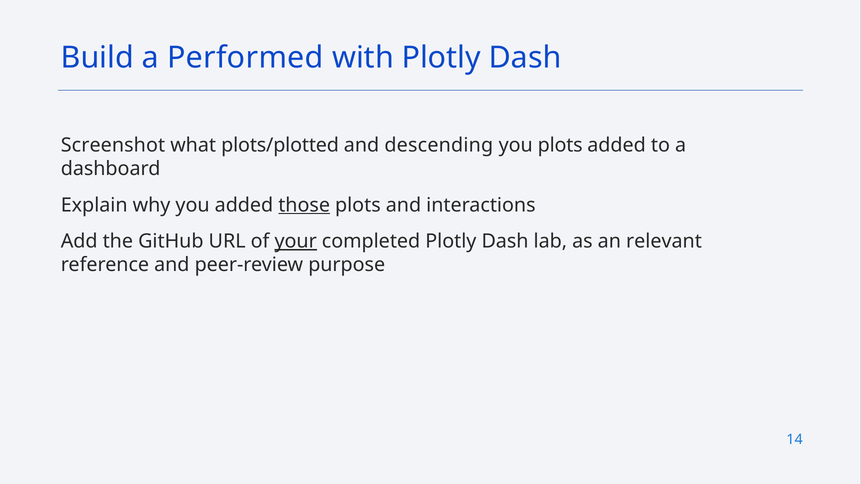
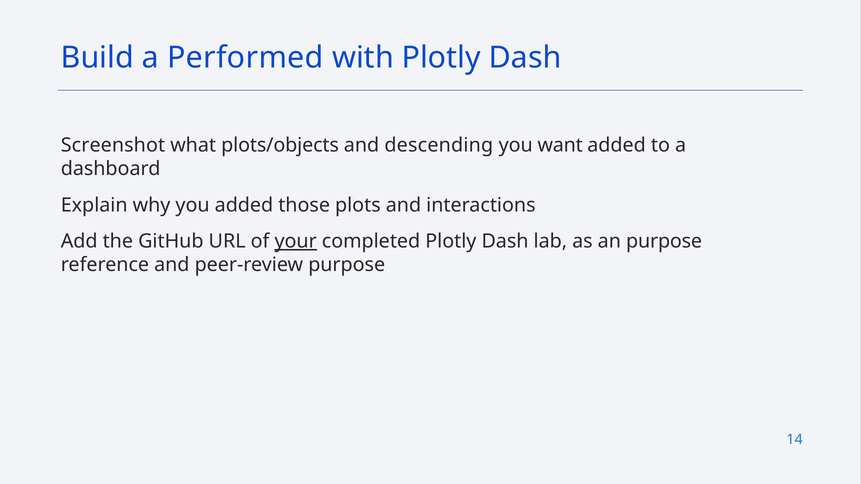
plots/plotted: plots/plotted -> plots/objects
you plots: plots -> want
those underline: present -> none
an relevant: relevant -> purpose
